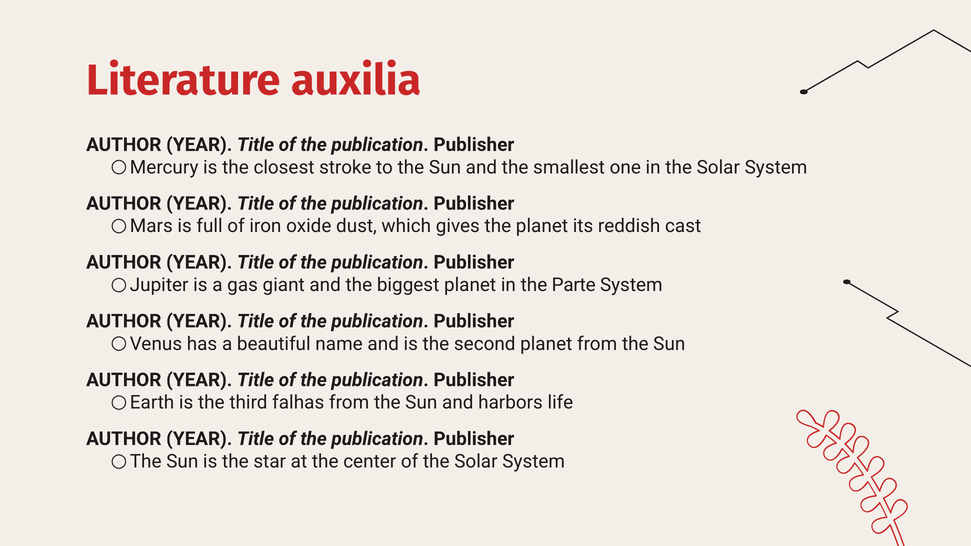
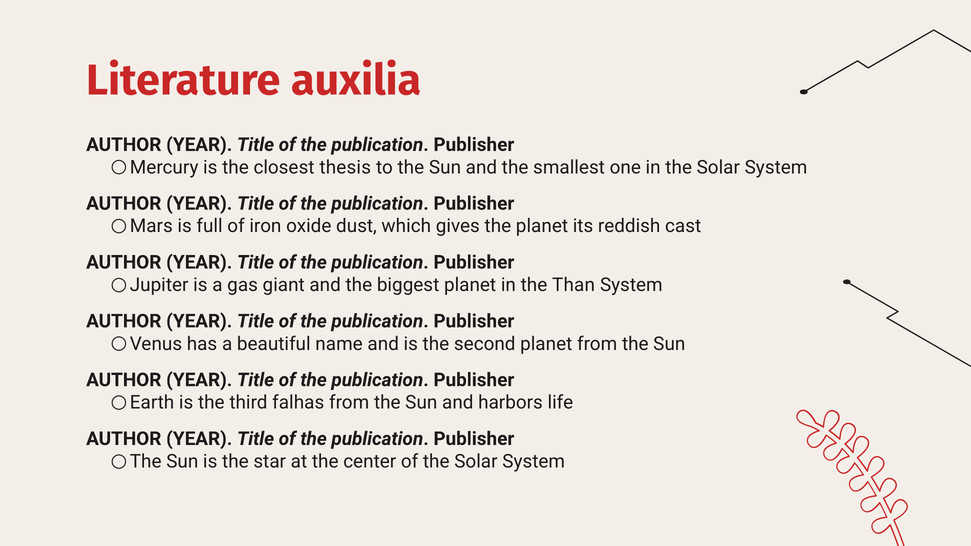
stroke: stroke -> thesis
Parte: Parte -> Than
